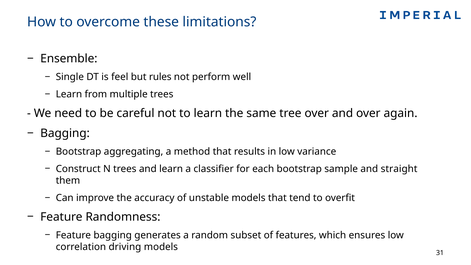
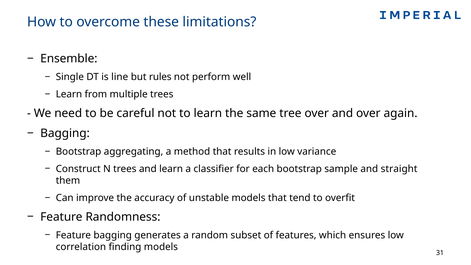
feel: feel -> line
driving: driving -> finding
